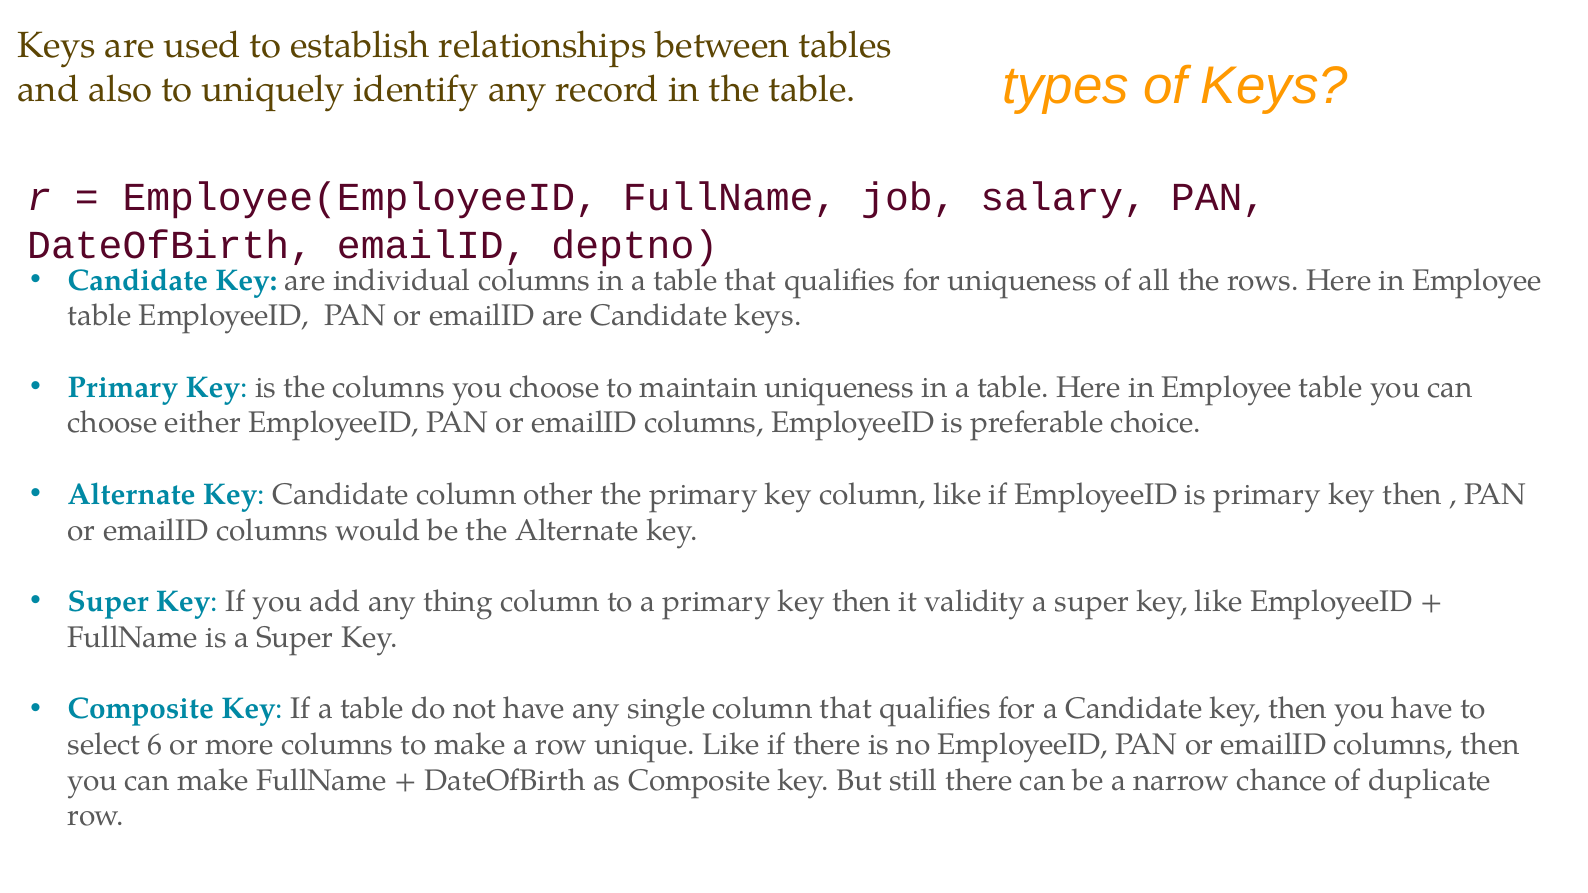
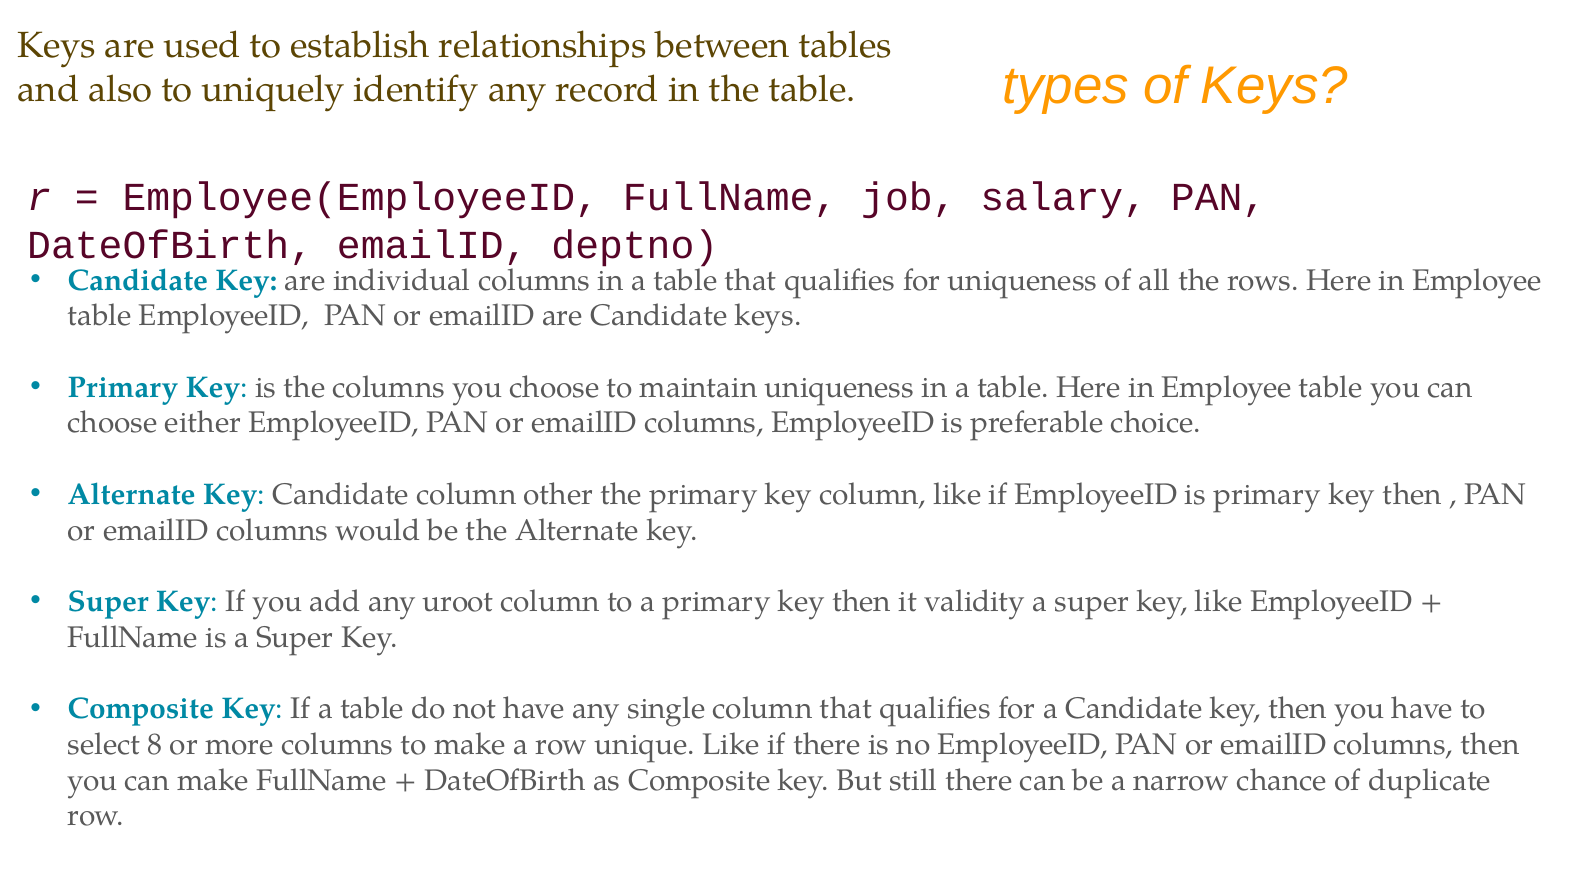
thing: thing -> uroot
6: 6 -> 8
